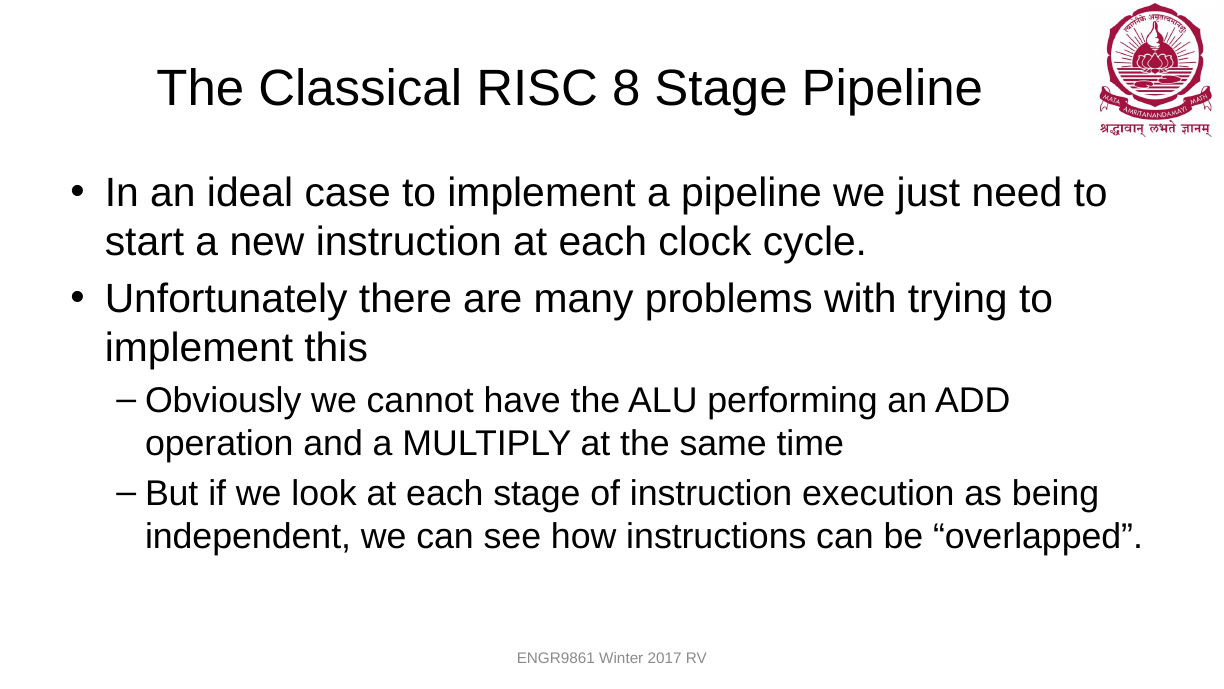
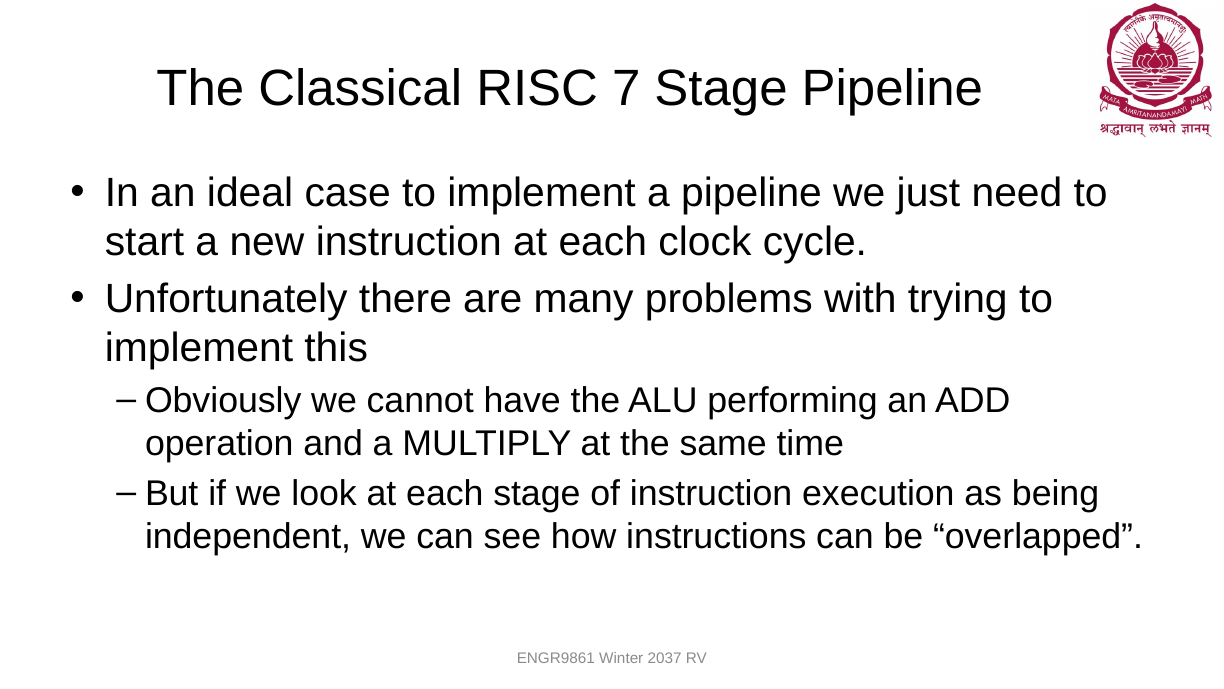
8: 8 -> 7
2017: 2017 -> 2037
